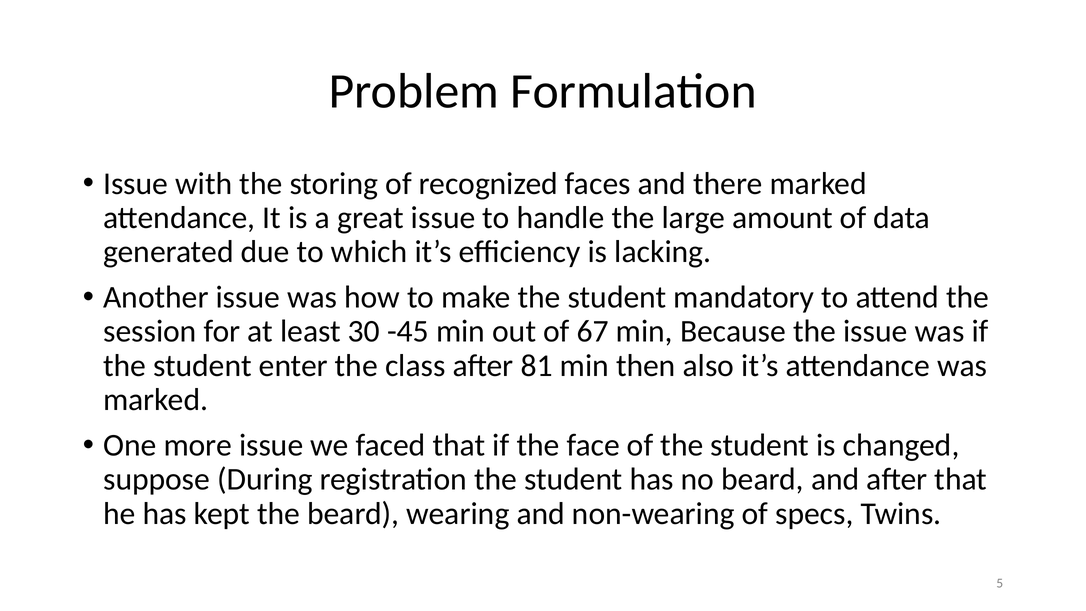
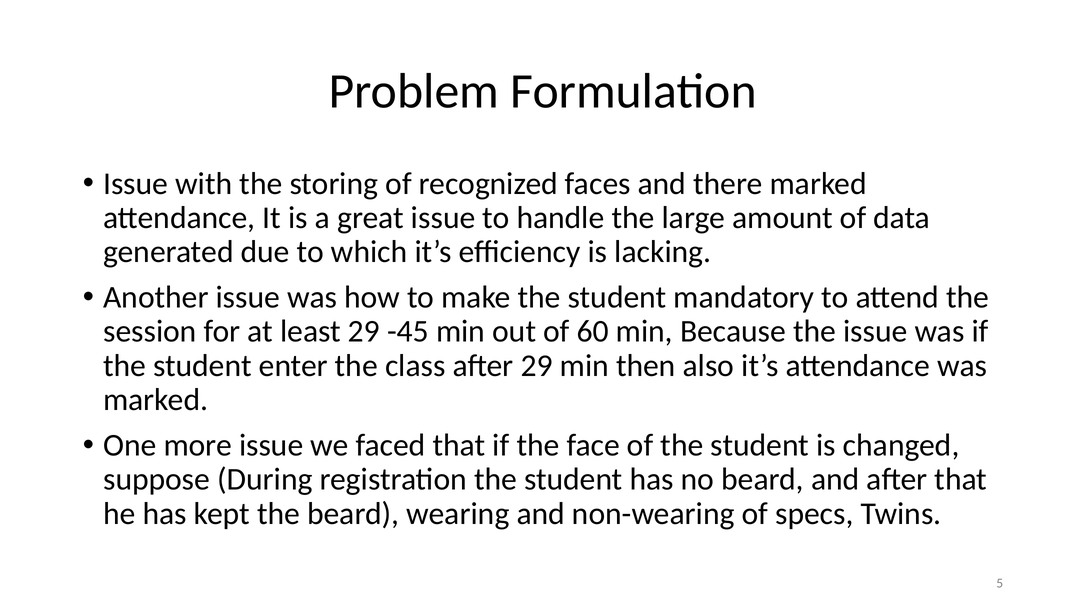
least 30: 30 -> 29
67: 67 -> 60
after 81: 81 -> 29
